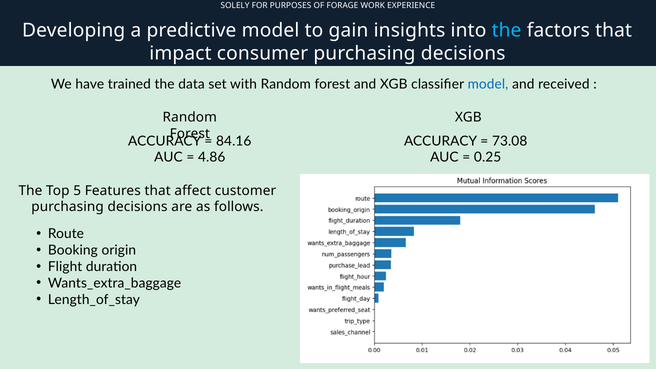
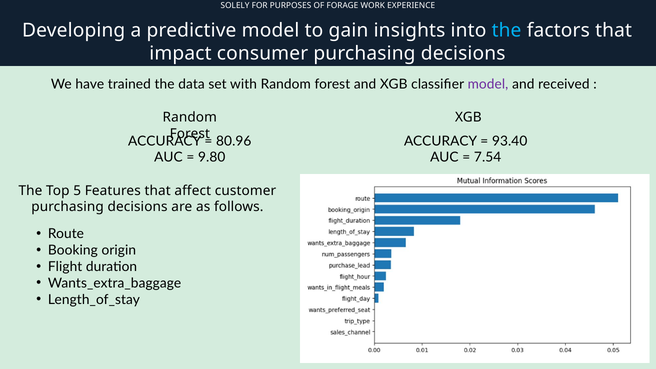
model at (488, 84) colour: blue -> purple
84.16: 84.16 -> 80.96
73.08: 73.08 -> 93.40
4.86: 4.86 -> 9.80
0.25: 0.25 -> 7.54
